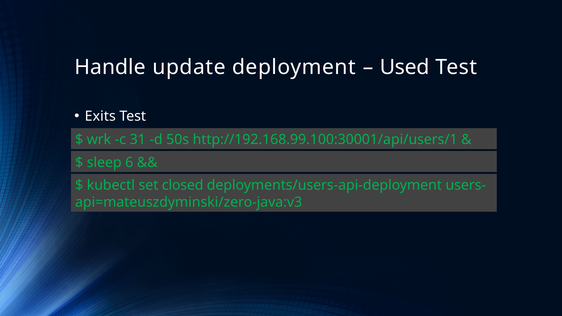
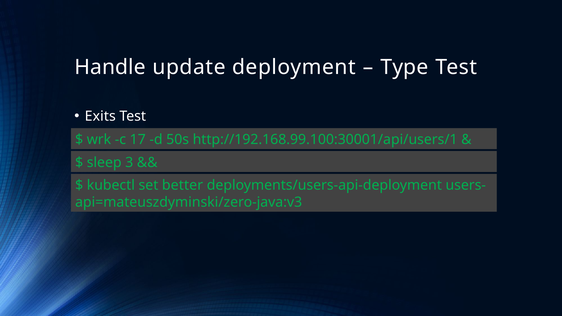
Used: Used -> Type
31: 31 -> 17
6: 6 -> 3
closed: closed -> better
